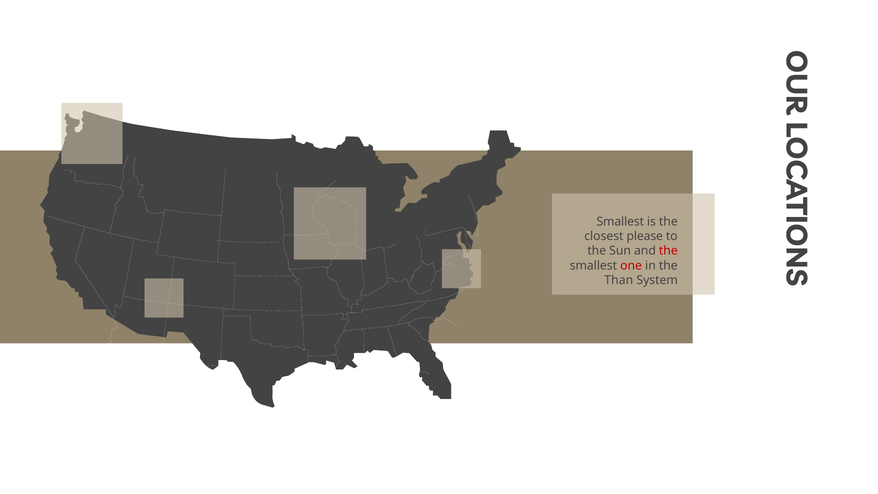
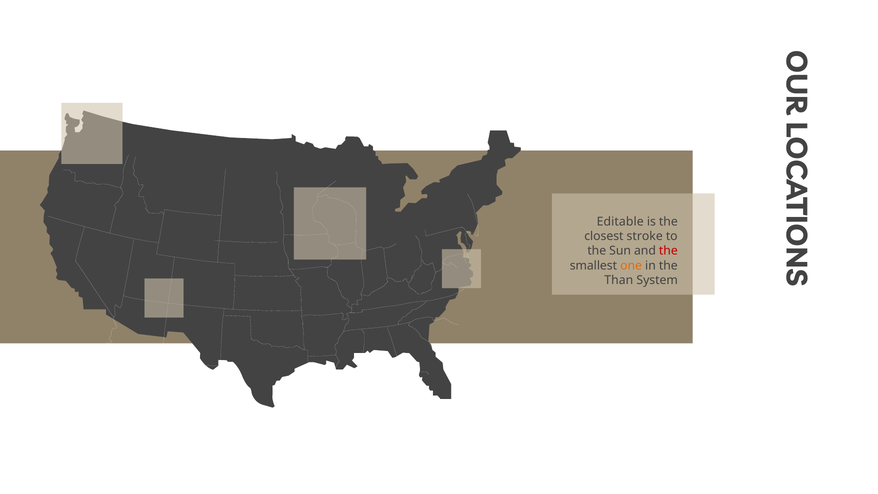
Smallest at (620, 222): Smallest -> Editable
please: please -> stroke
one colour: red -> orange
